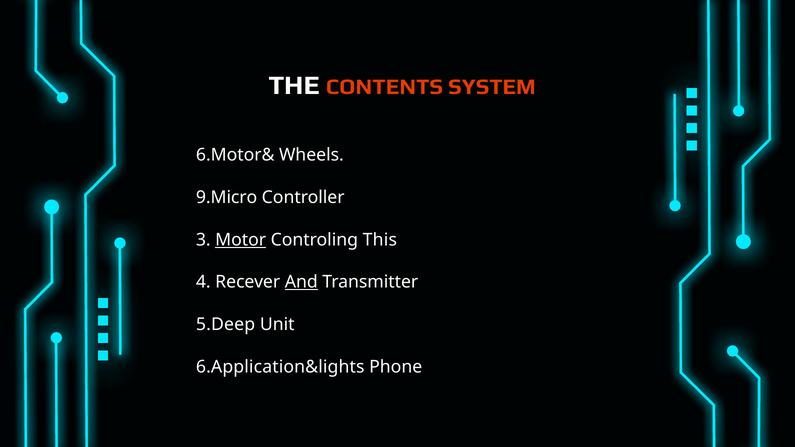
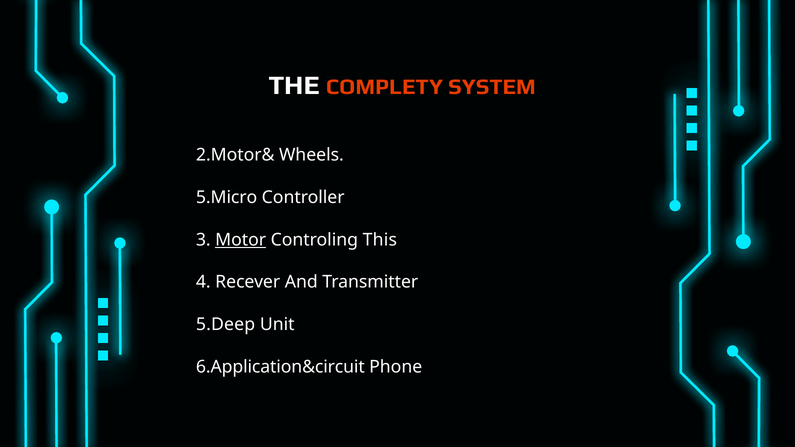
CONTENTS: CONTENTS -> COMPLETY
6.Motor&: 6.Motor& -> 2.Motor&
9.Micro: 9.Micro -> 5.Micro
And underline: present -> none
6.Application&lights: 6.Application&lights -> 6.Application&circuit
